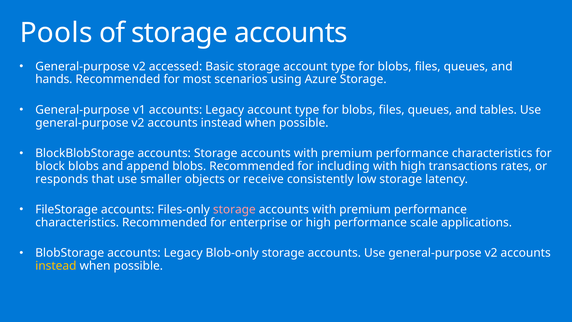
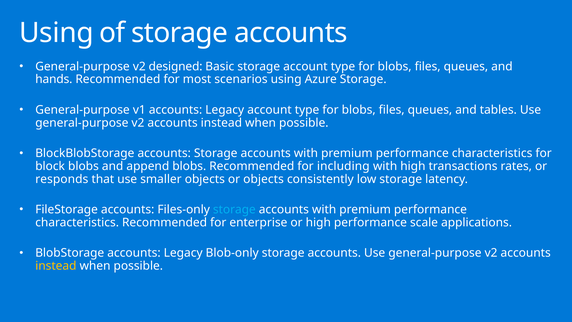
Pools at (56, 33): Pools -> Using
accessed: accessed -> designed
or receive: receive -> objects
storage at (234, 209) colour: pink -> light blue
